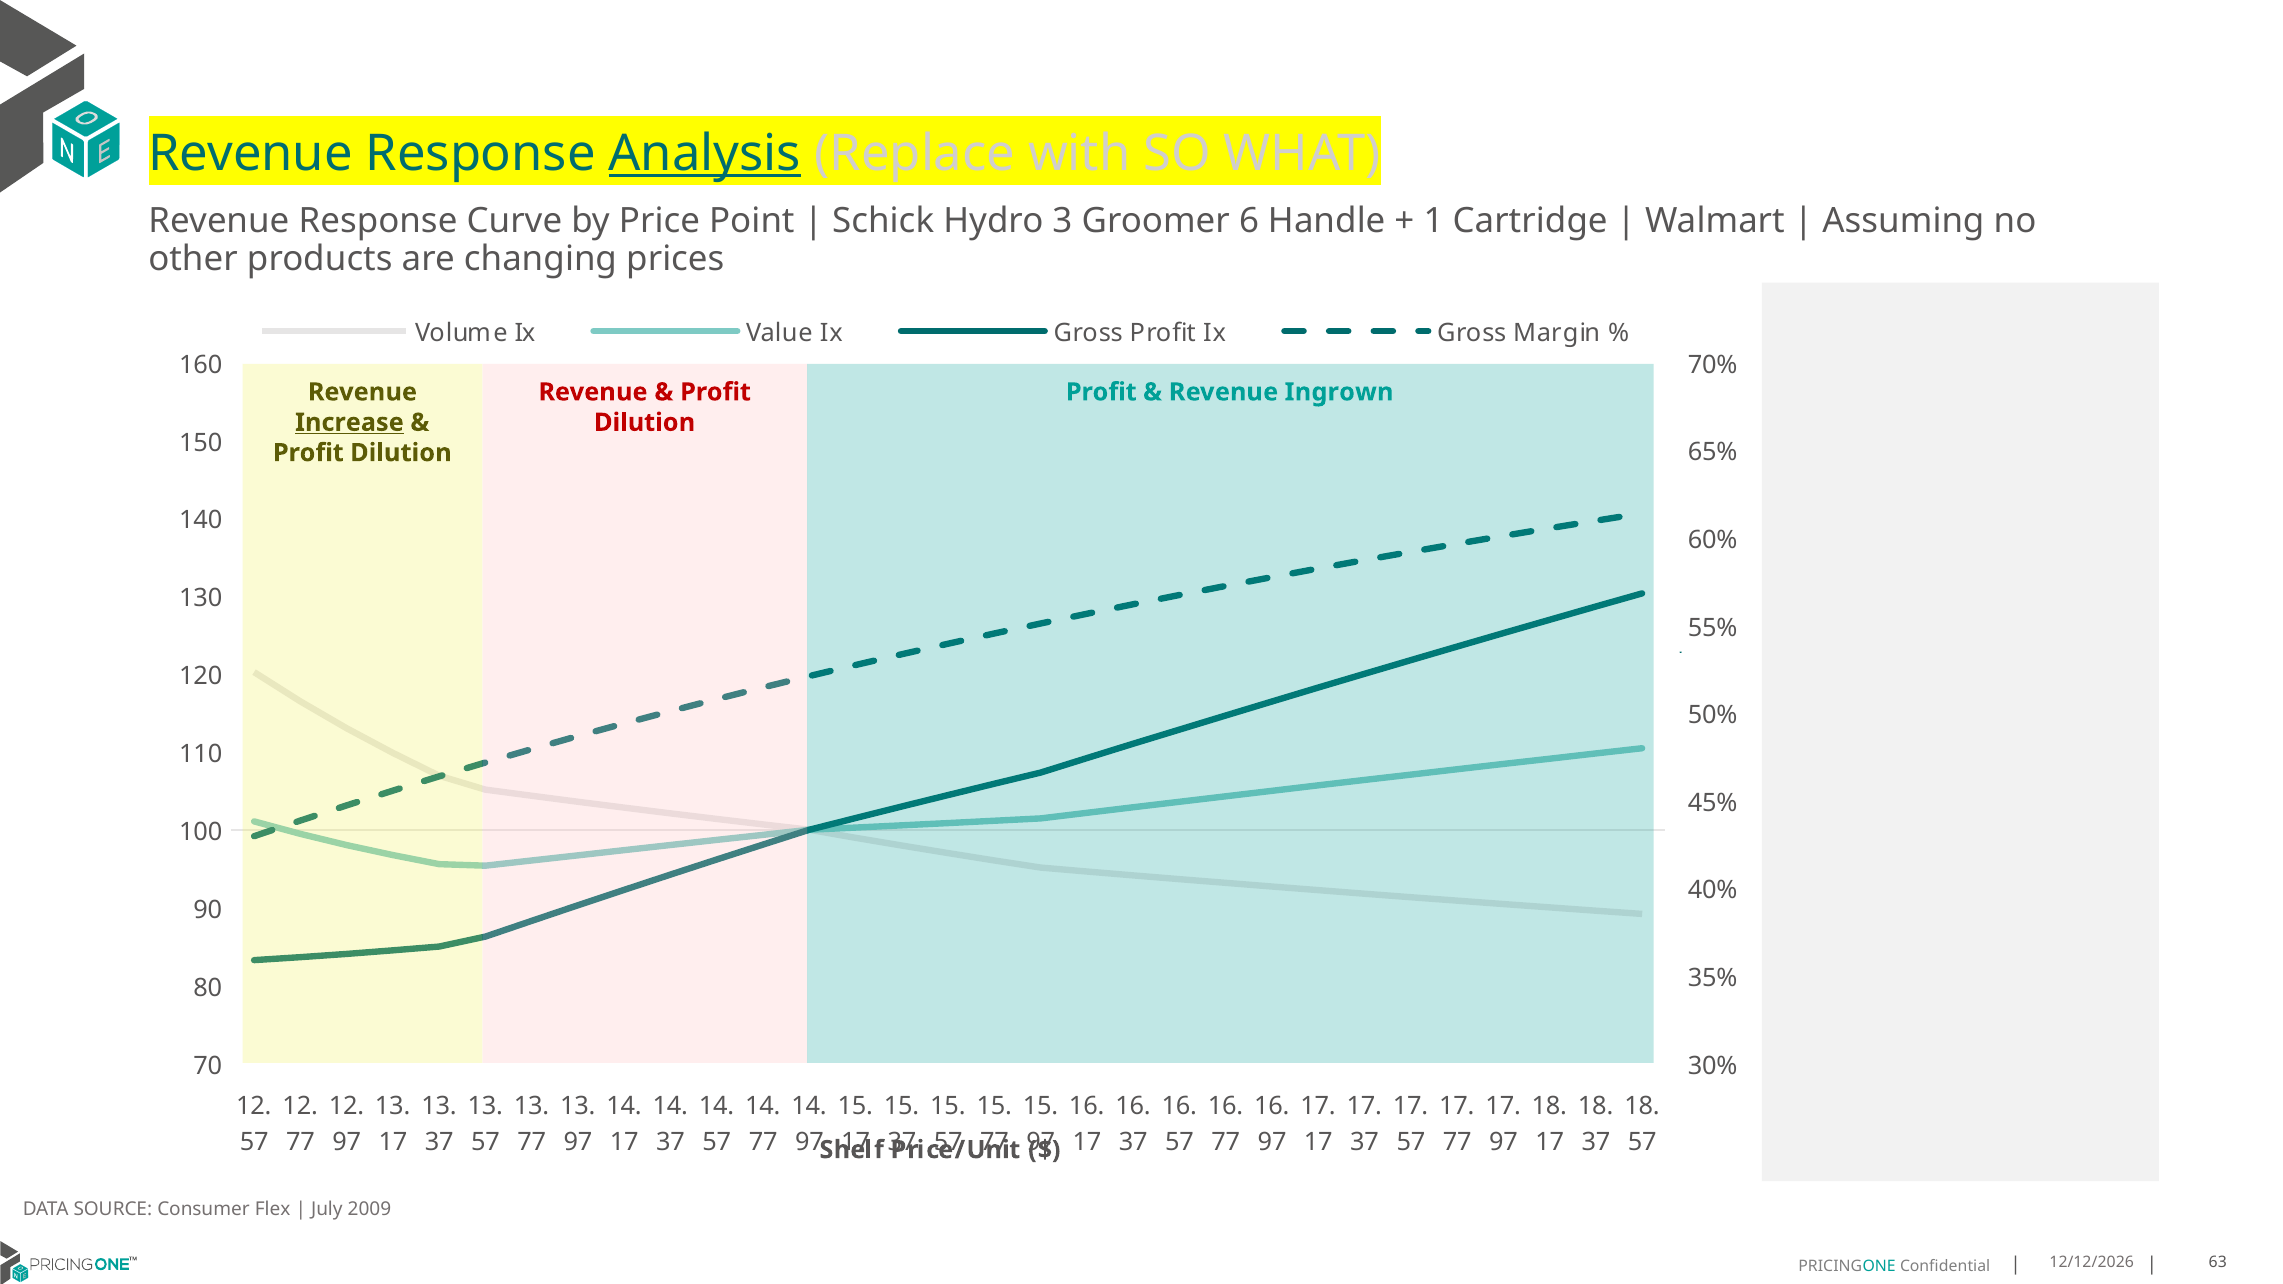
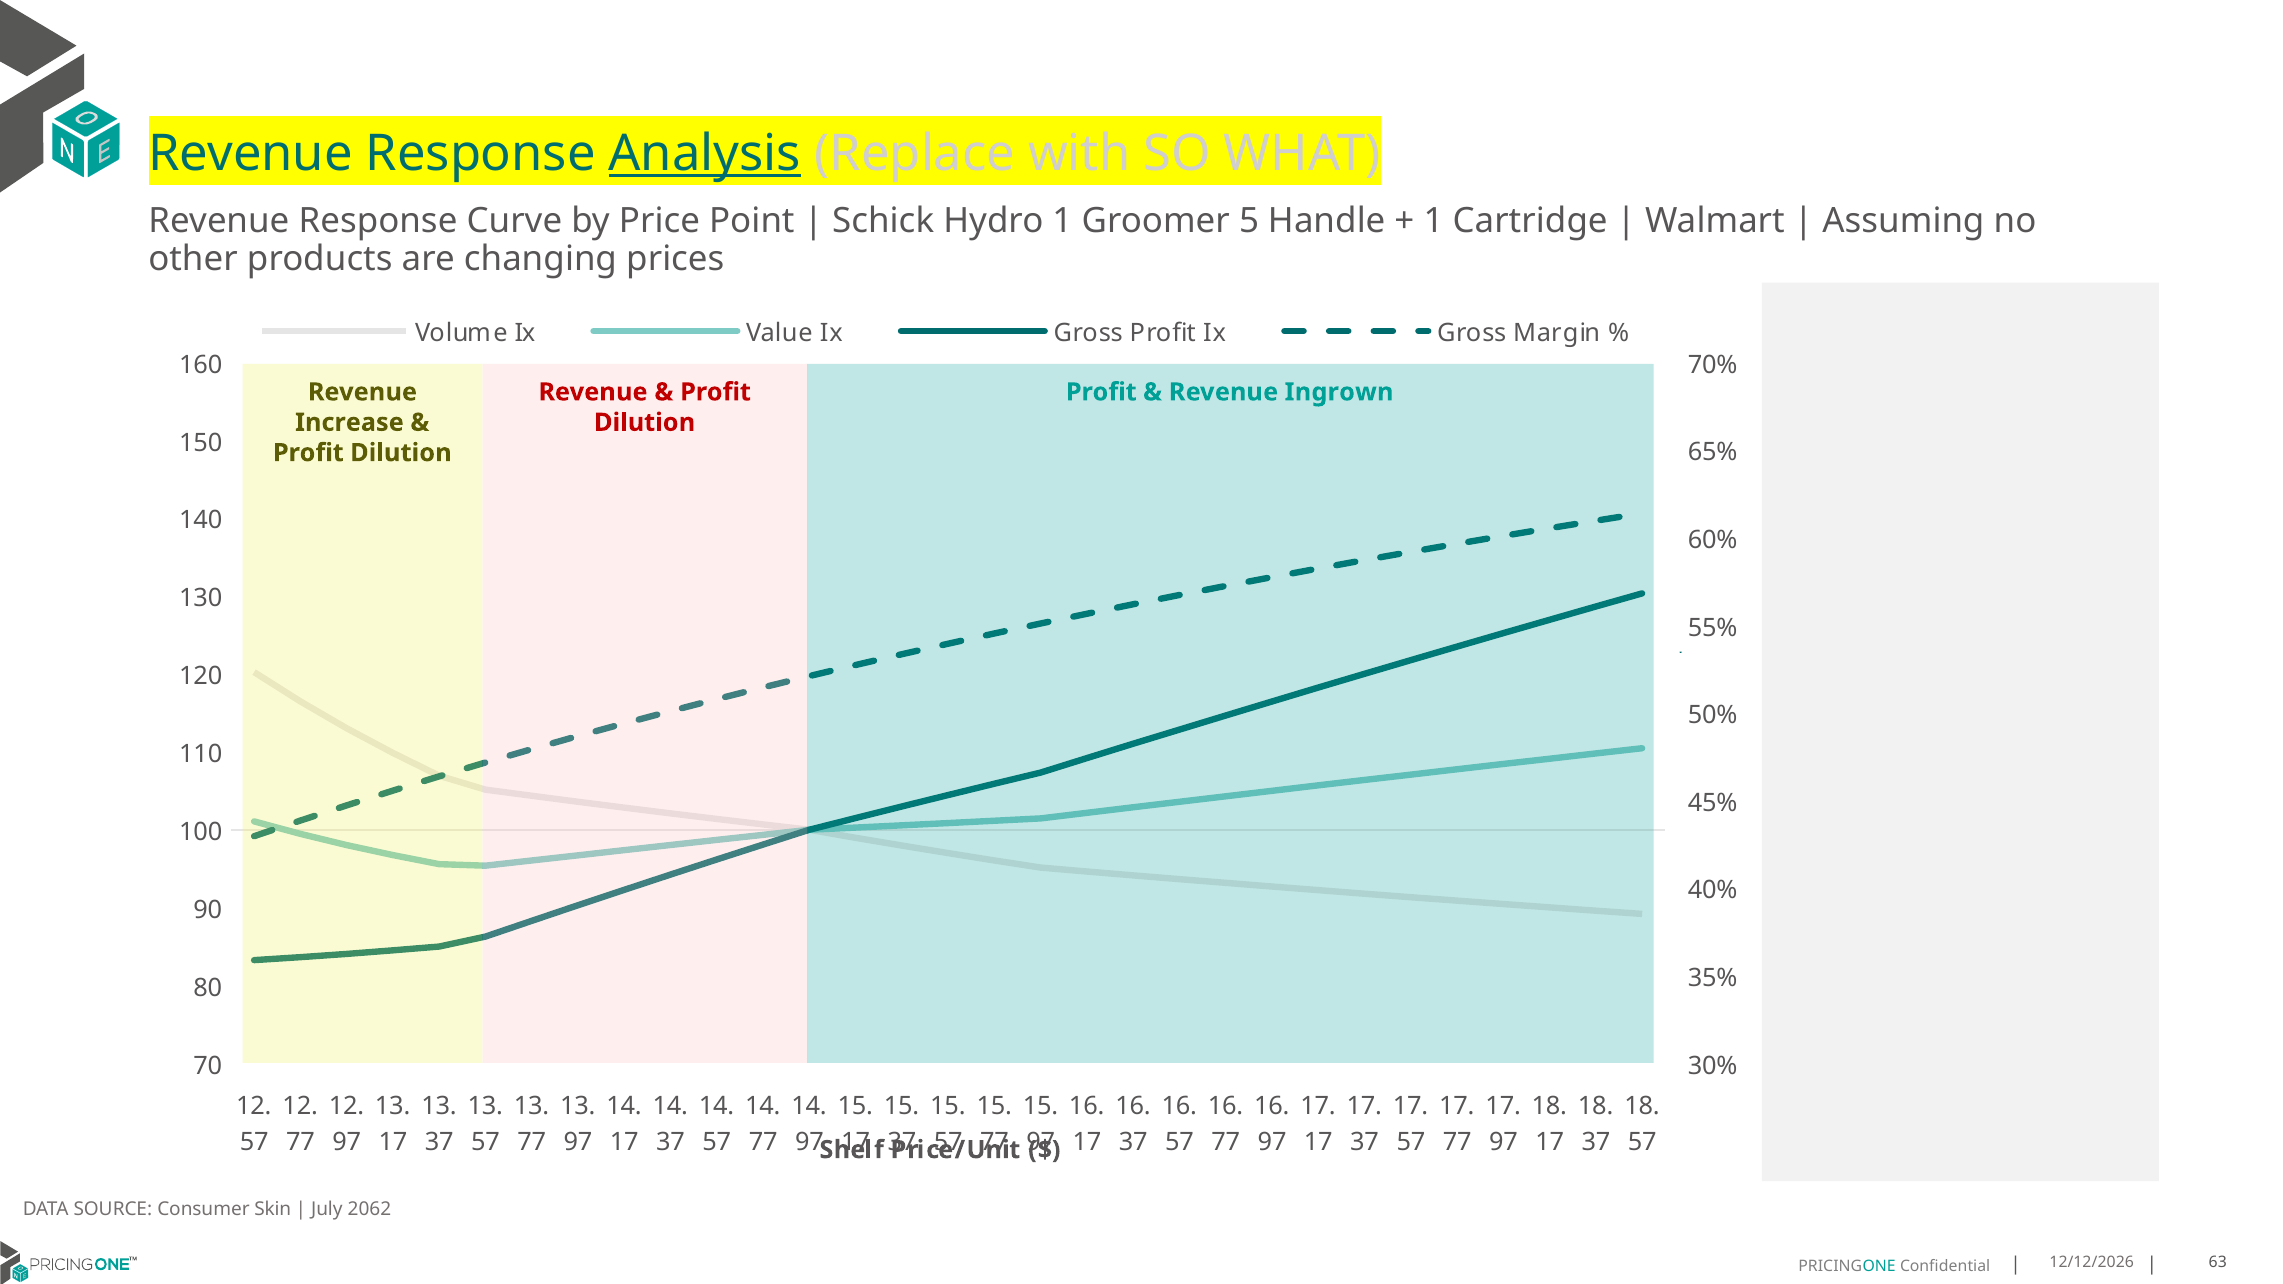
Hydro 3: 3 -> 1
6: 6 -> 5
Increase underline: present -> none
Flex: Flex -> Skin
2009: 2009 -> 2062
